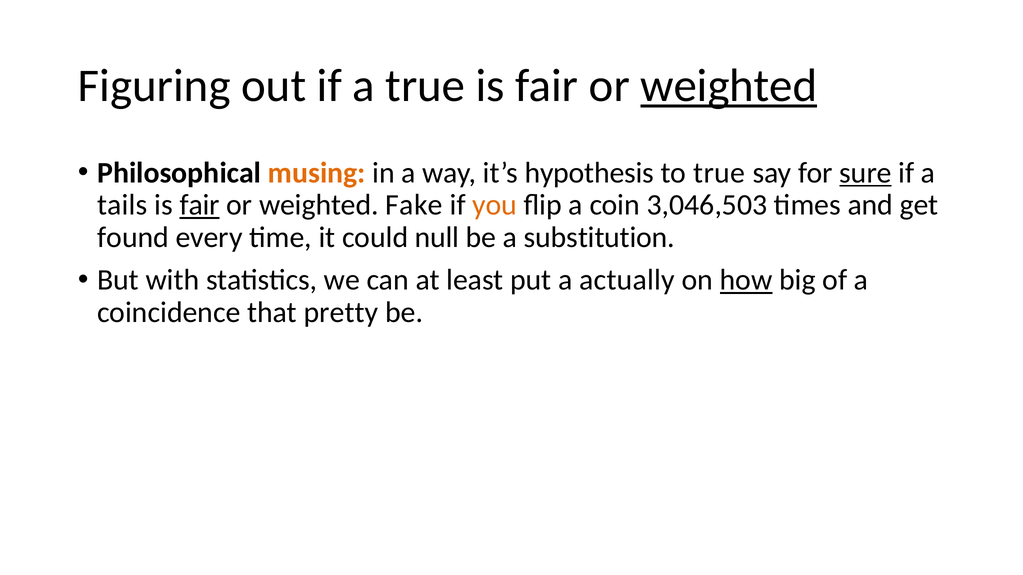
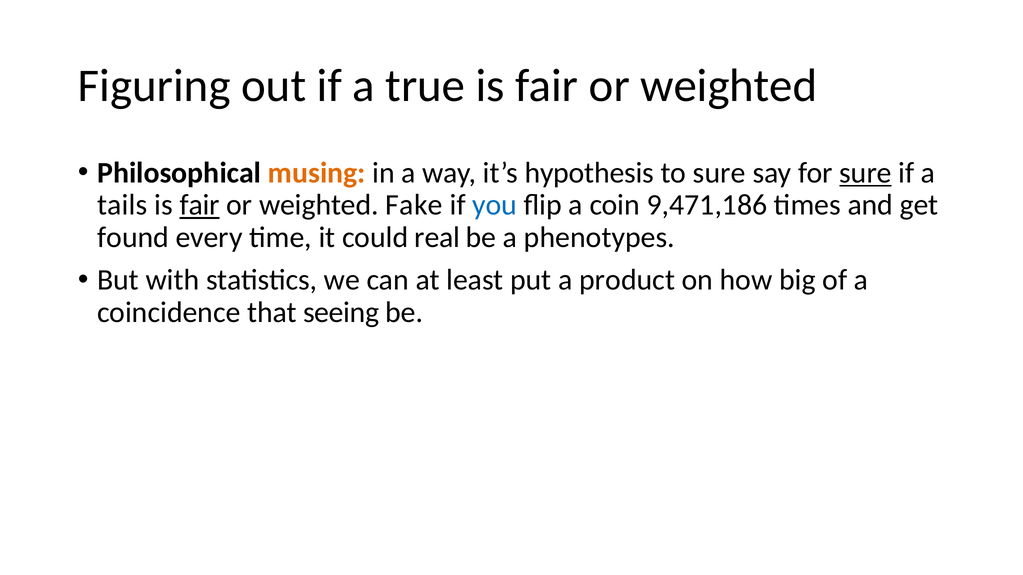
weighted at (729, 86) underline: present -> none
to true: true -> sure
you colour: orange -> blue
3,046,503: 3,046,503 -> 9,471,186
null: null -> real
substitution: substitution -> phenotypes
actually: actually -> product
how underline: present -> none
pretty: pretty -> seeing
